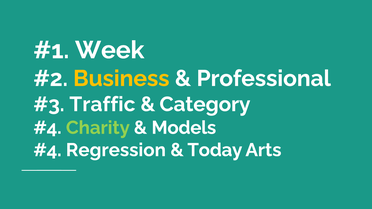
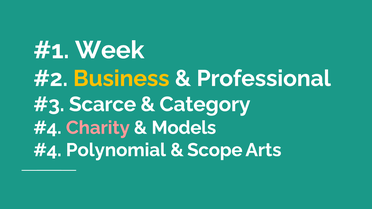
Traffic: Traffic -> Scarce
Charity colour: light green -> pink
Regression: Regression -> Polynomial
Today: Today -> Scope
